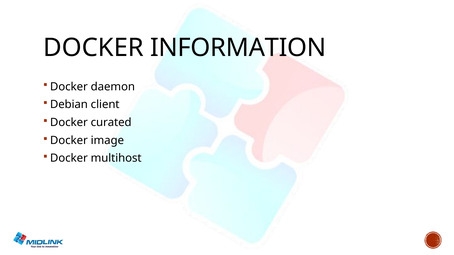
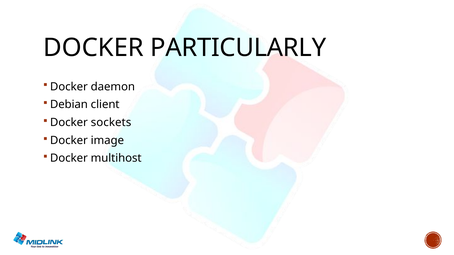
INFORMATION: INFORMATION -> PARTICULARLY
curated: curated -> sockets
